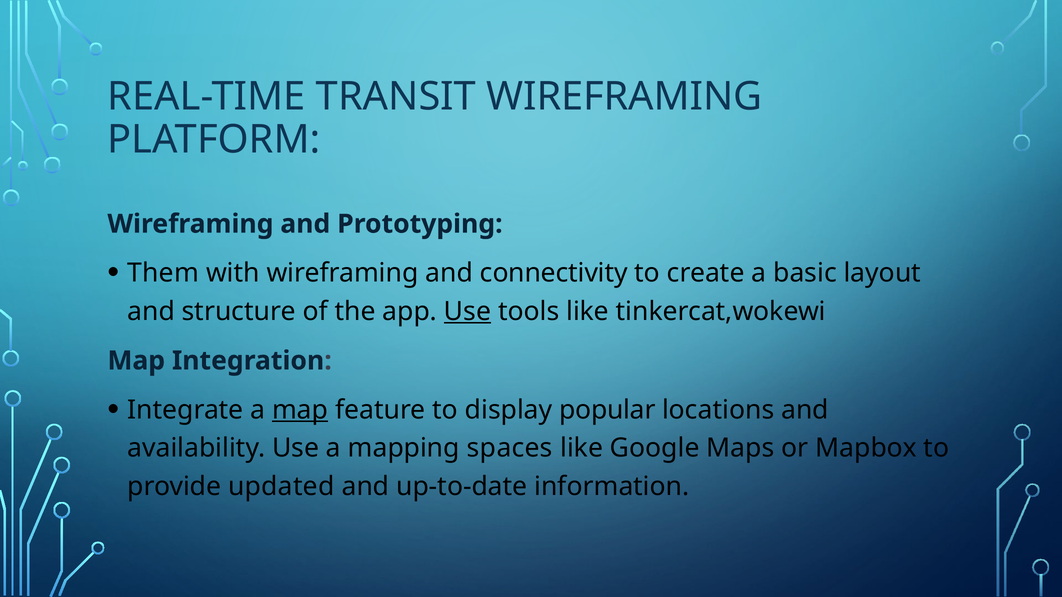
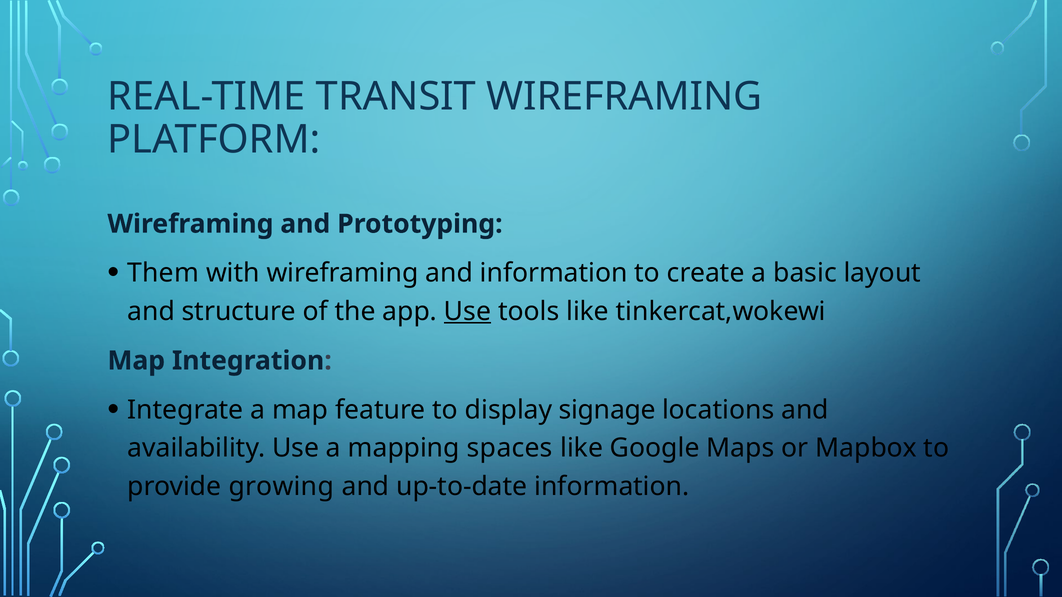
and connectivity: connectivity -> information
map at (300, 410) underline: present -> none
popular: popular -> signage
updated: updated -> growing
